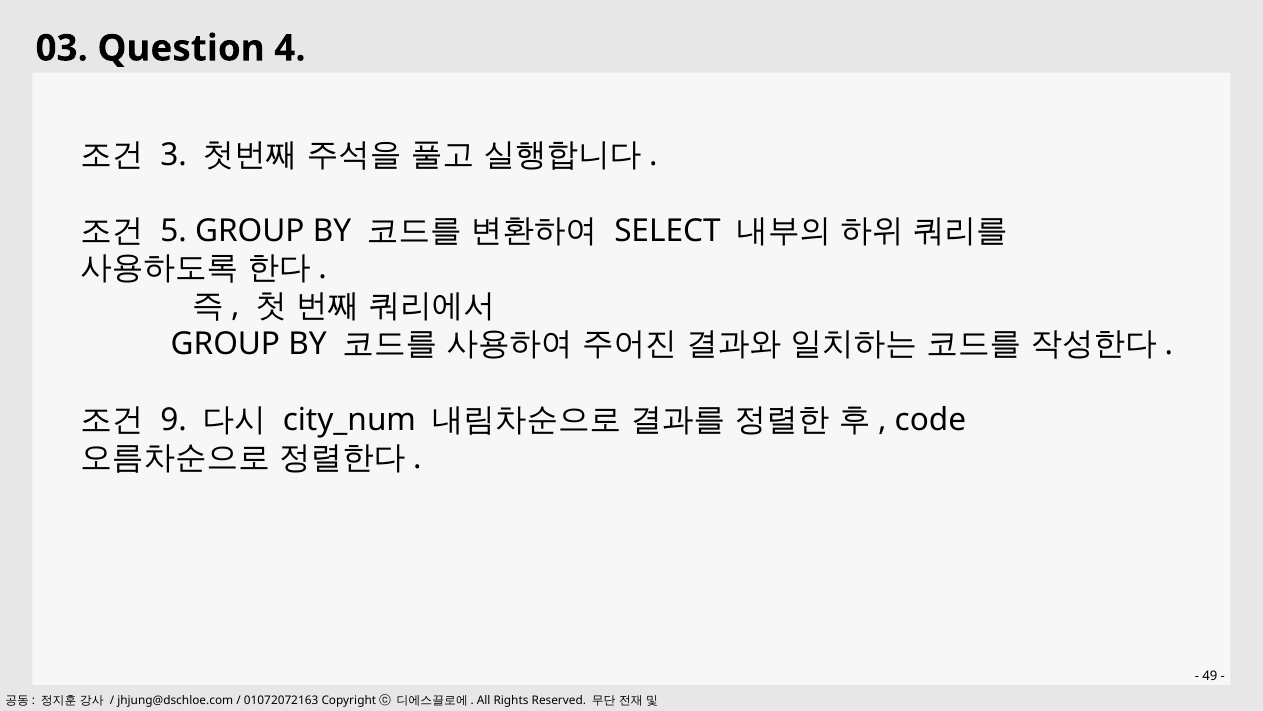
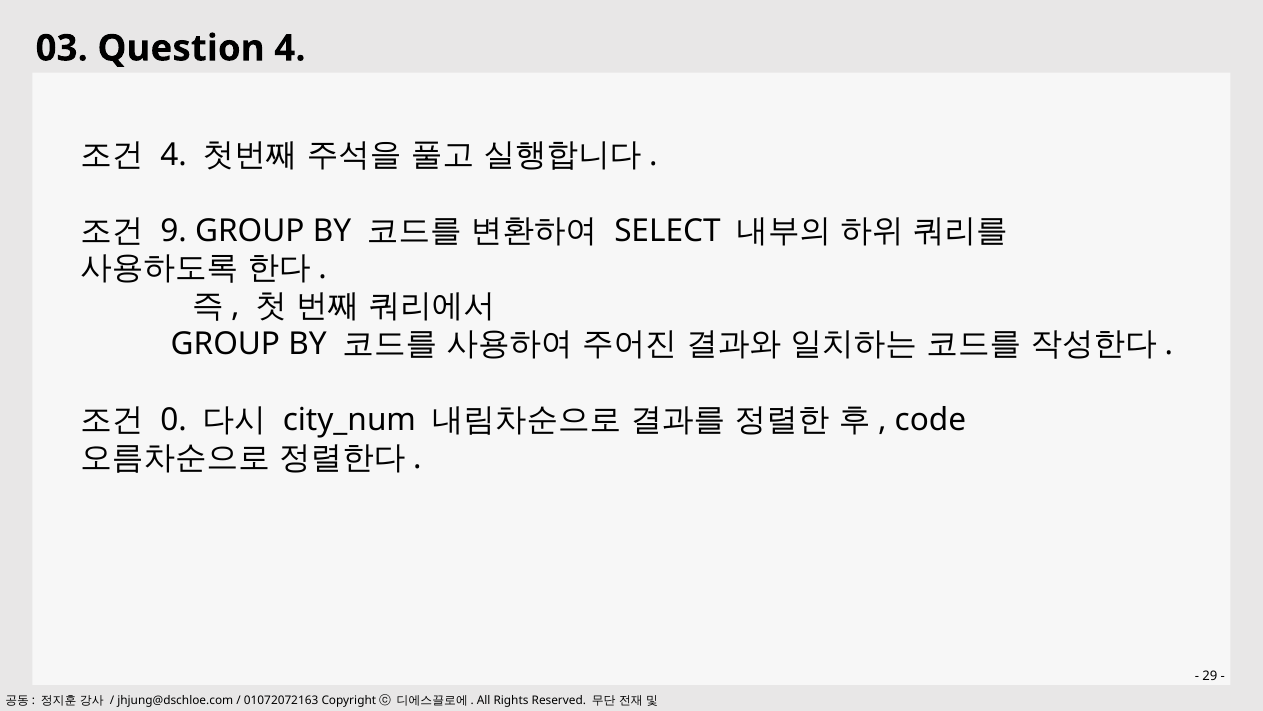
3 at (174, 155): 3 -> 4
5: 5 -> 9
9: 9 -> 0
49: 49 -> 29
